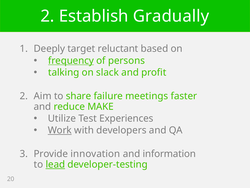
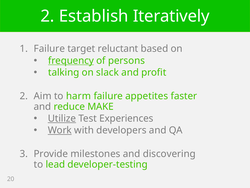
Gradually: Gradually -> Iteratively
Deeply at (49, 49): Deeply -> Failure
share: share -> harm
meetings: meetings -> appetites
Utilize underline: none -> present
innovation: innovation -> milestones
information: information -> discovering
lead underline: present -> none
